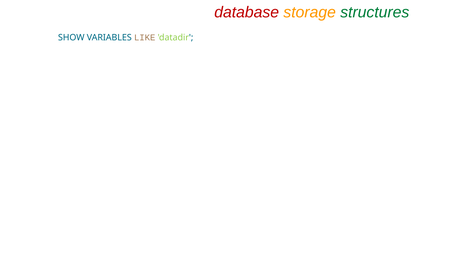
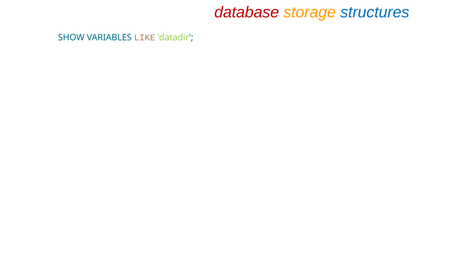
structures colour: green -> blue
